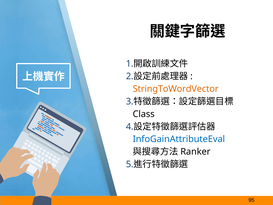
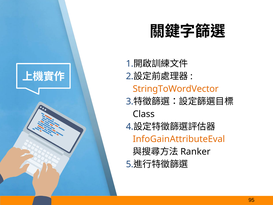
InfoGainAttributeEval colour: blue -> orange
